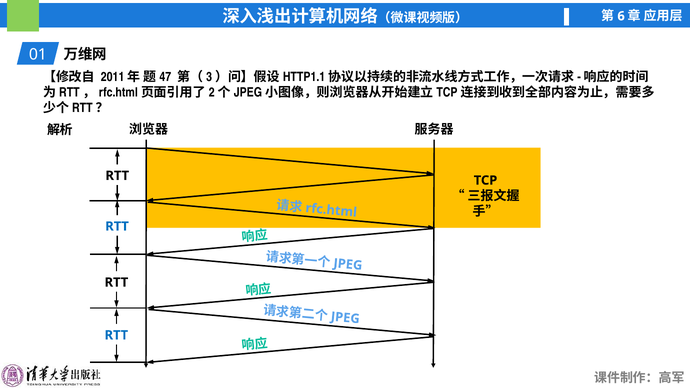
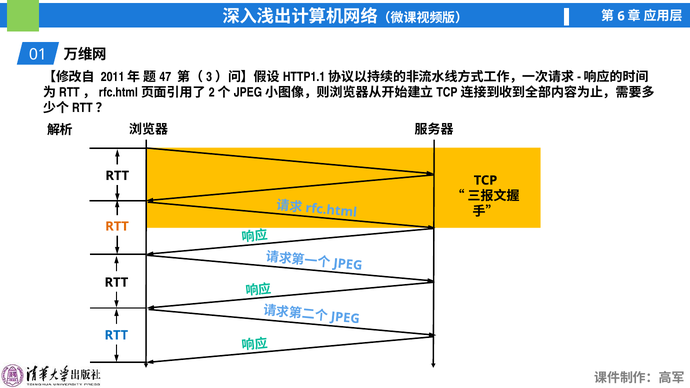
RTT at (117, 226) colour: blue -> orange
